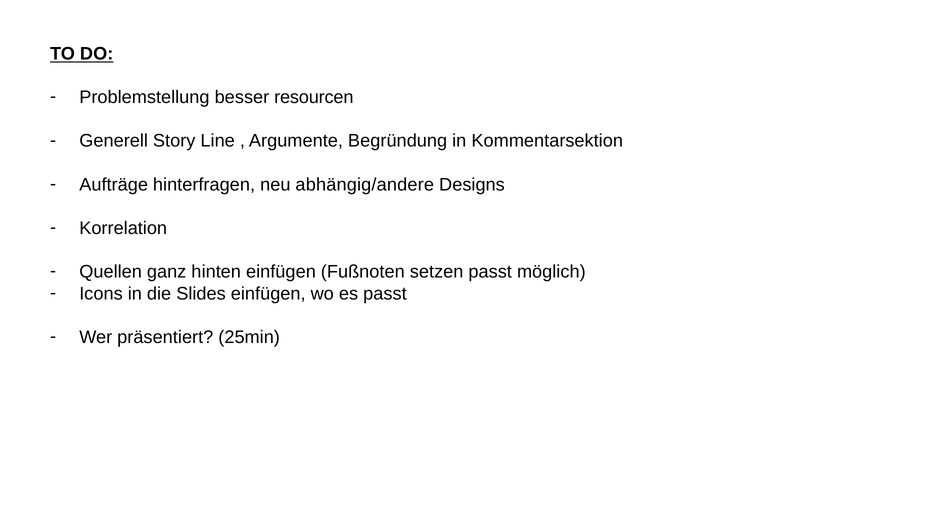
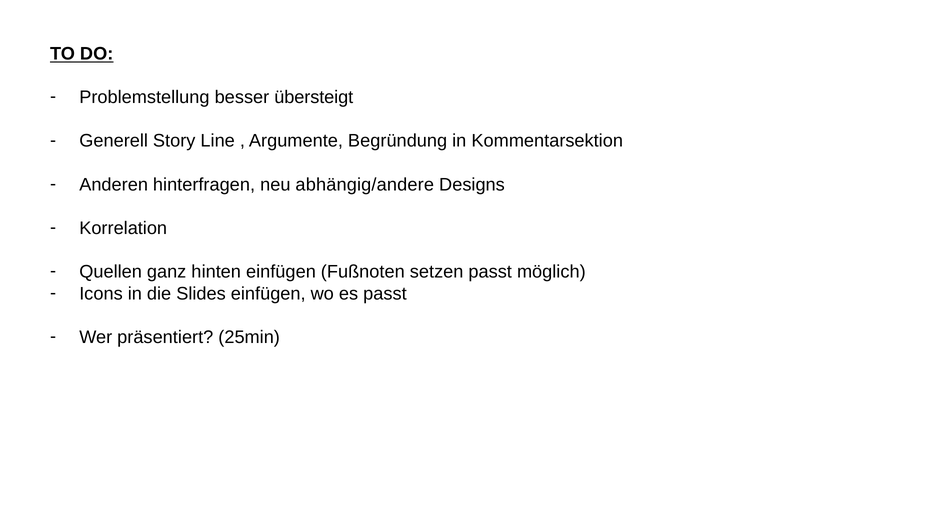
resourcen: resourcen -> übersteigt
Aufträge: Aufträge -> Anderen
